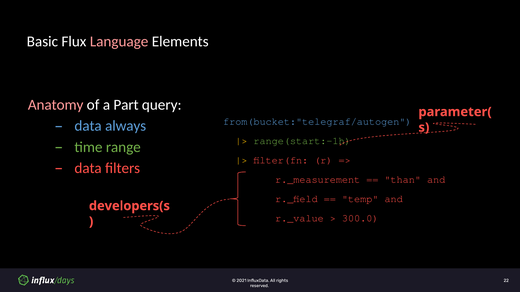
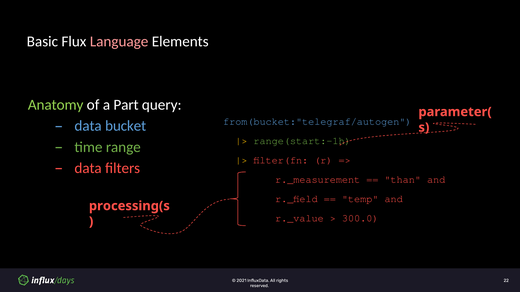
Anatomy colour: pink -> light green
always: always -> bucket
developers(s: developers(s -> processing(s
